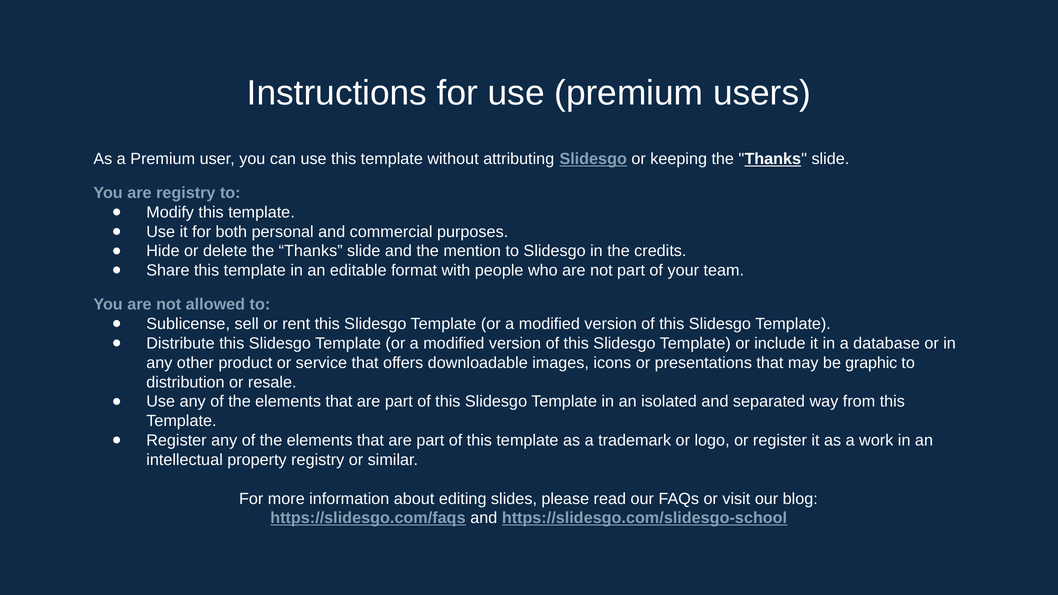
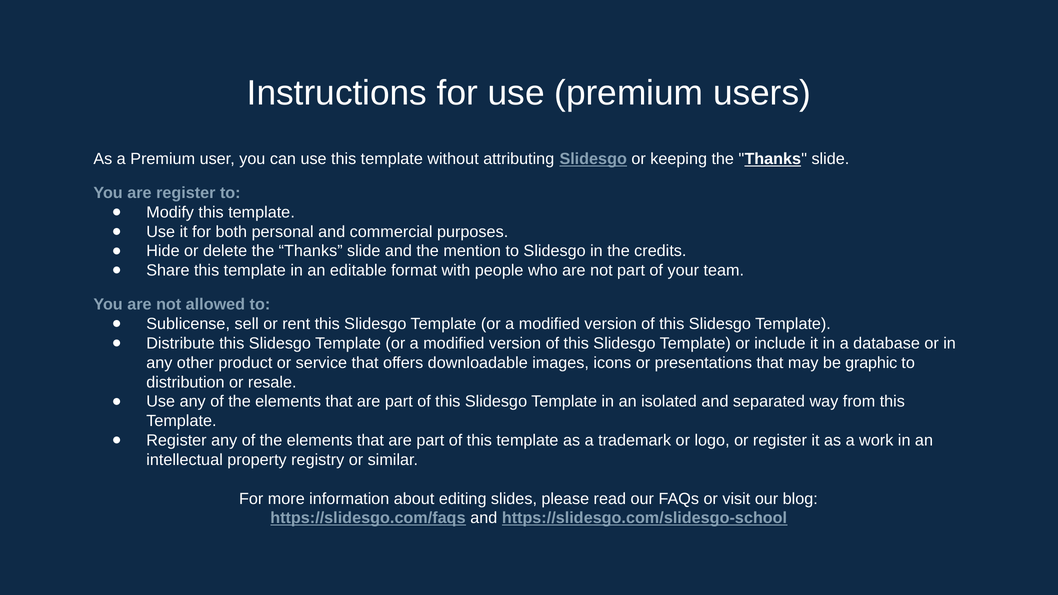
are registry: registry -> register
